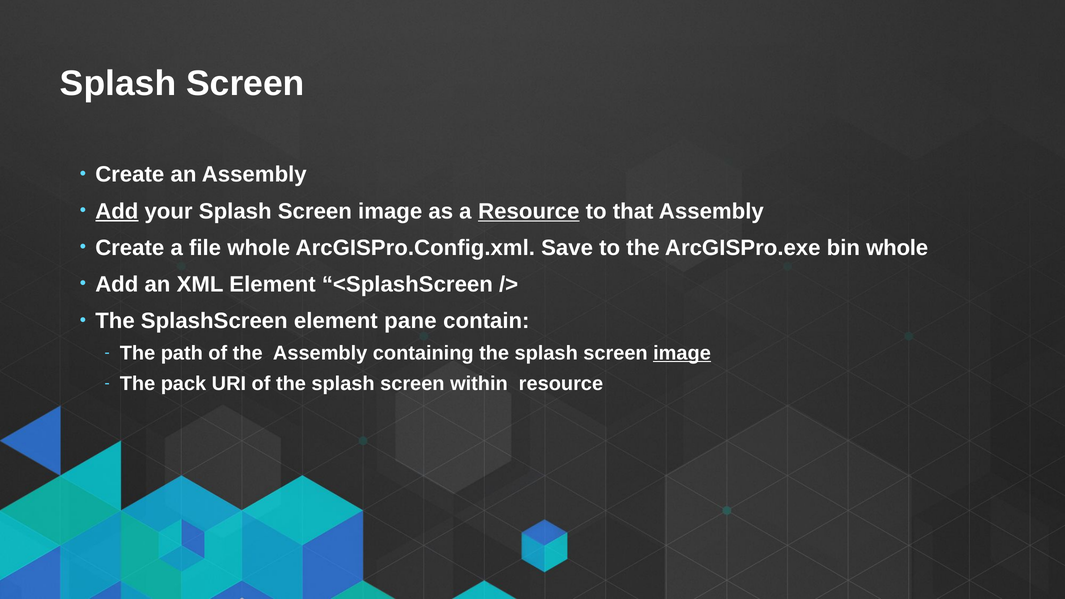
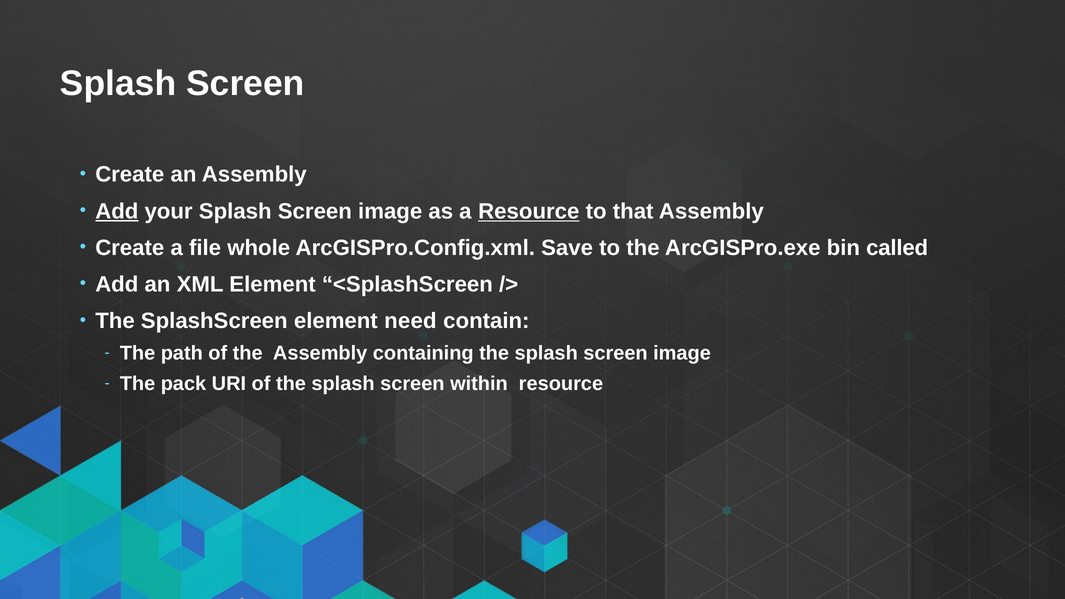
bin whole: whole -> called
pane: pane -> need
image at (682, 353) underline: present -> none
